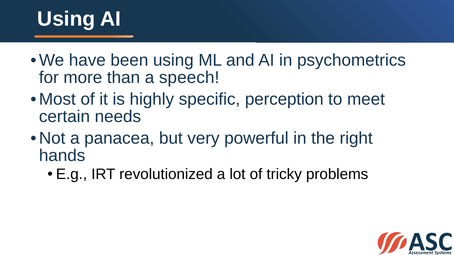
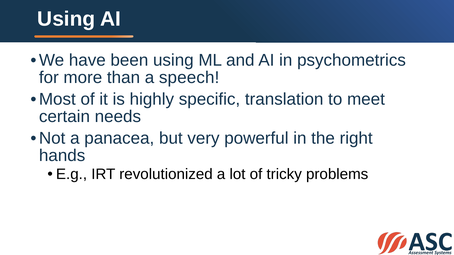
perception: perception -> translation
